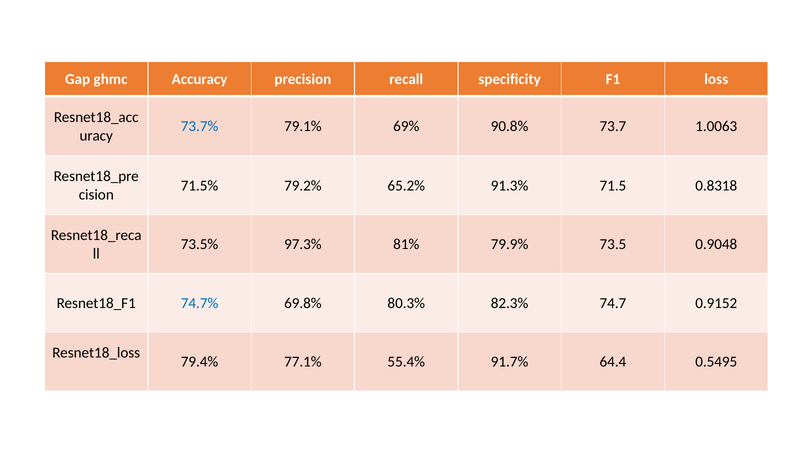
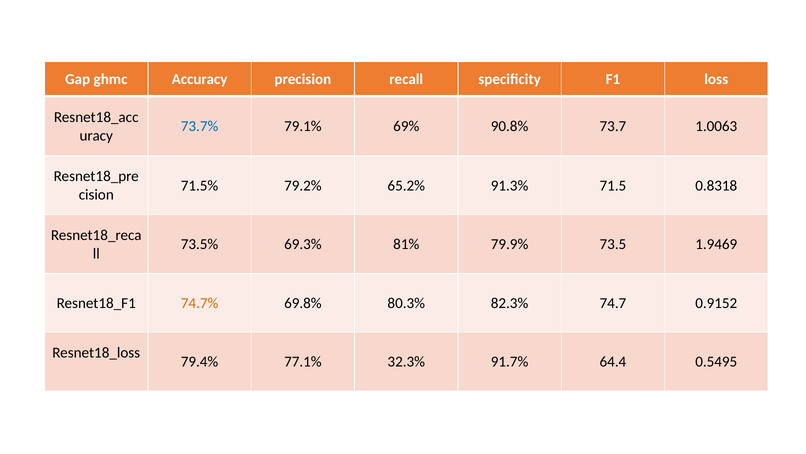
97.3%: 97.3% -> 69.3%
0.9048: 0.9048 -> 1.9469
74.7% colour: blue -> orange
55.4%: 55.4% -> 32.3%
